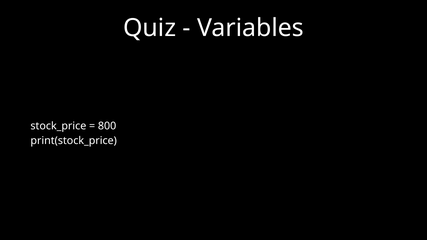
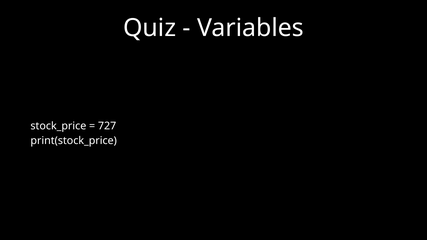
800: 800 -> 727
